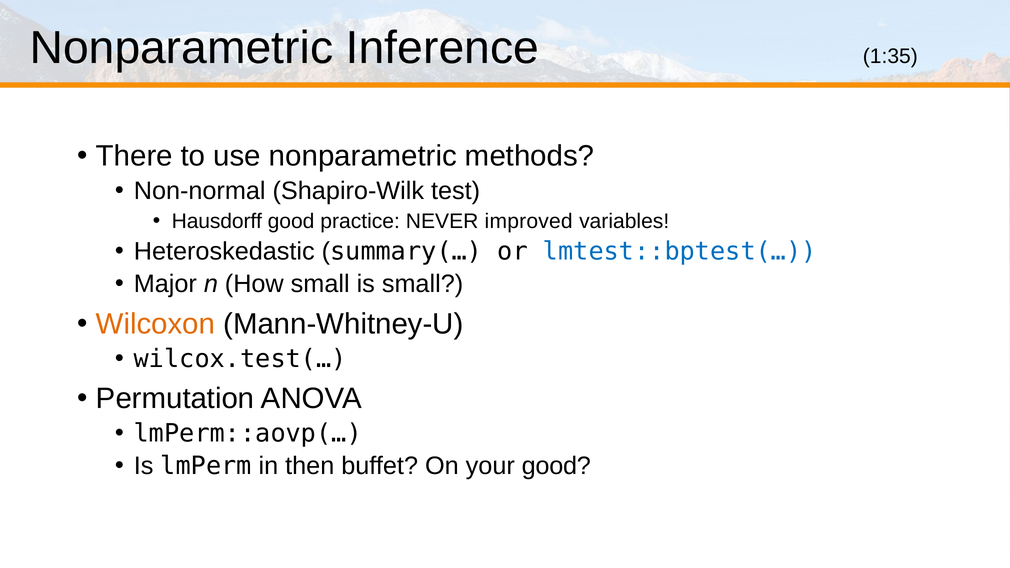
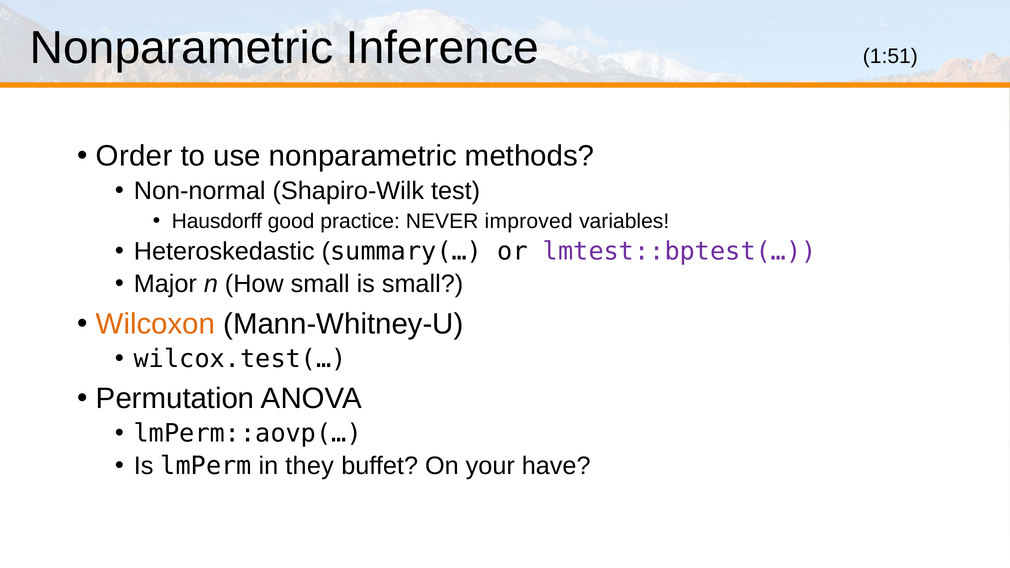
1:35: 1:35 -> 1:51
There: There -> Order
lmtest::bptest(… colour: blue -> purple
then: then -> they
your good: good -> have
